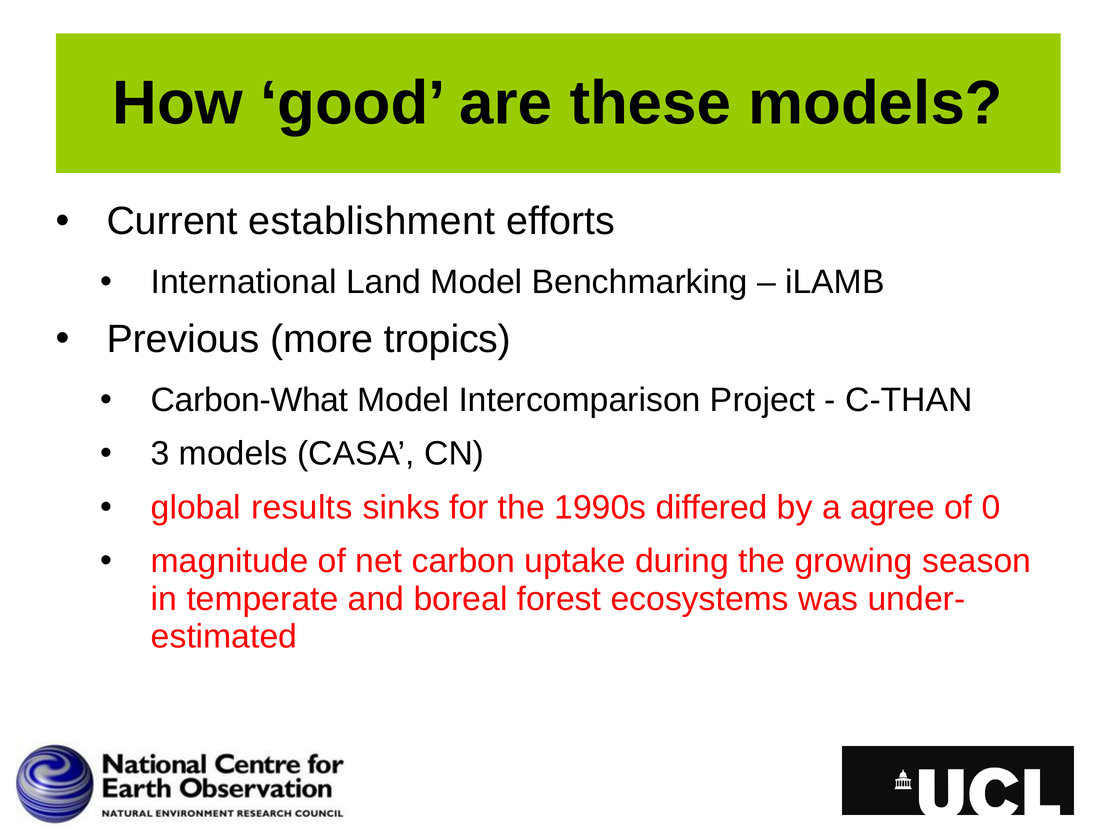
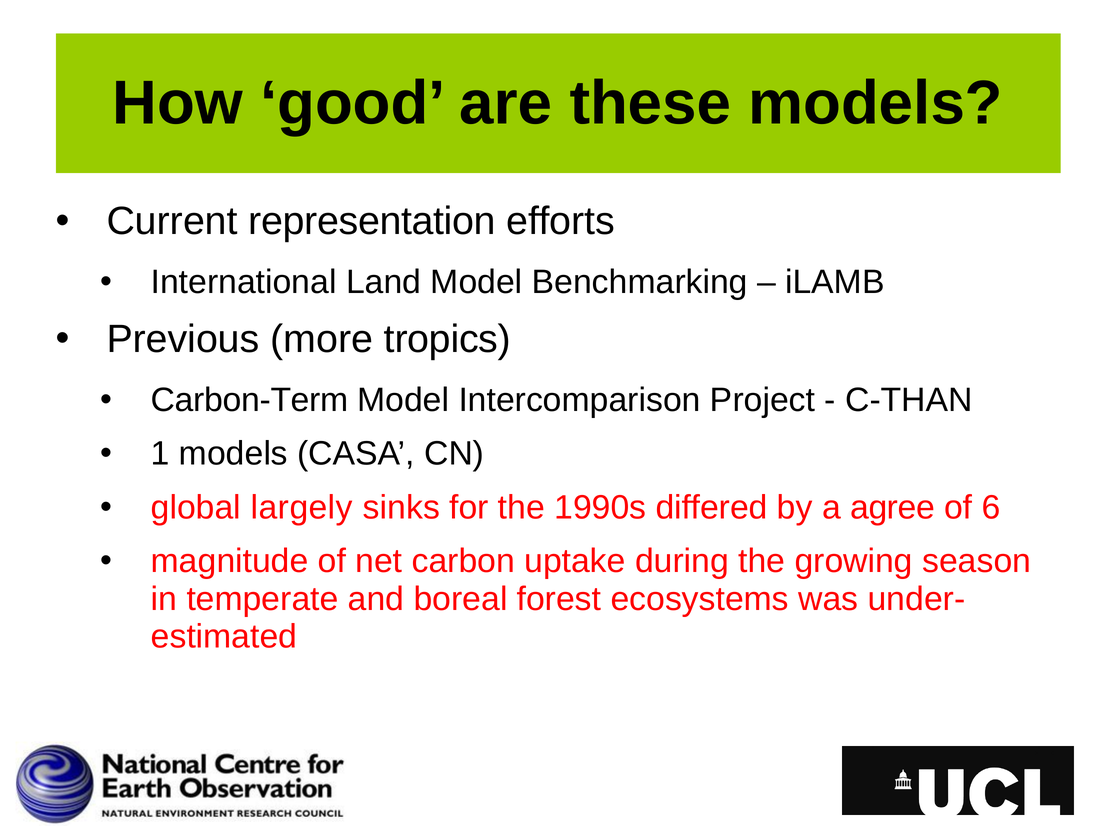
establishment: establishment -> representation
Carbon-What: Carbon-What -> Carbon-Term
3: 3 -> 1
results: results -> largely
0: 0 -> 6
